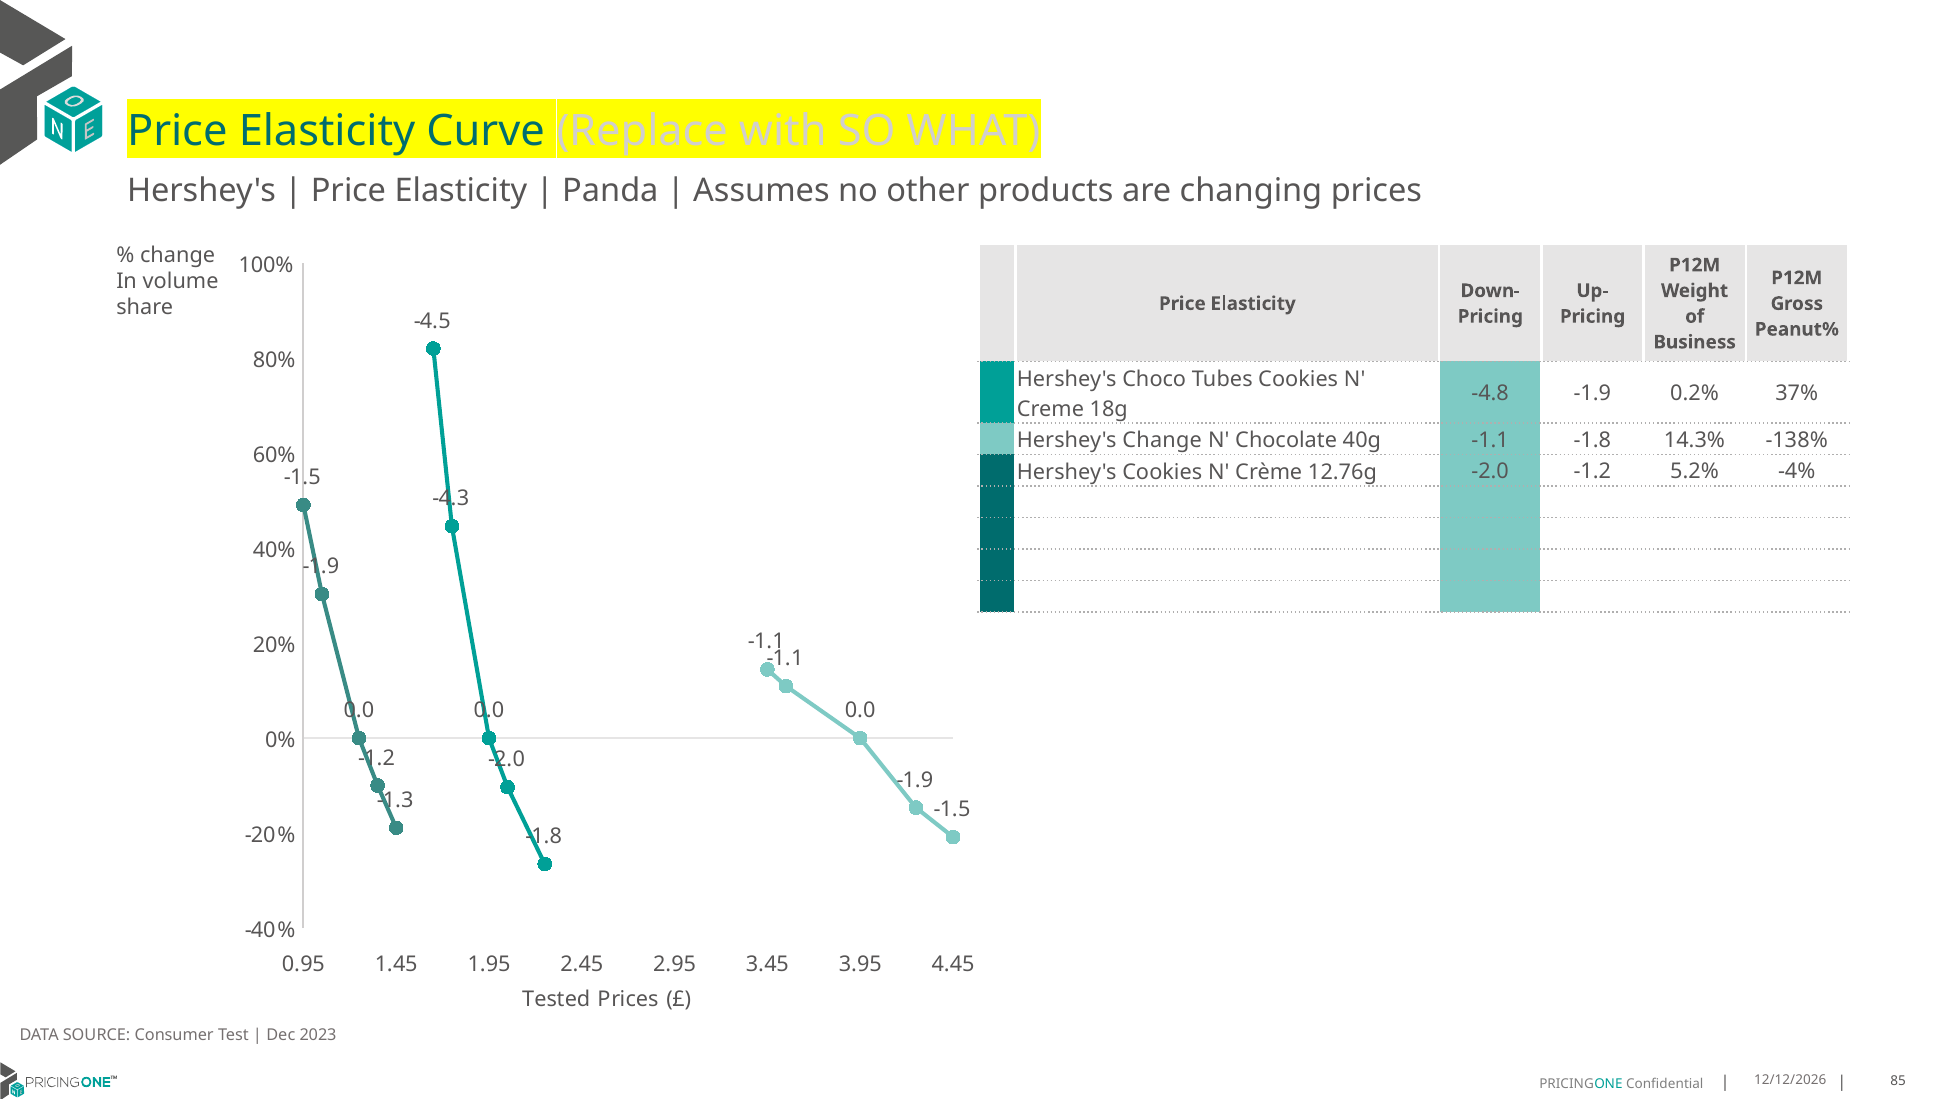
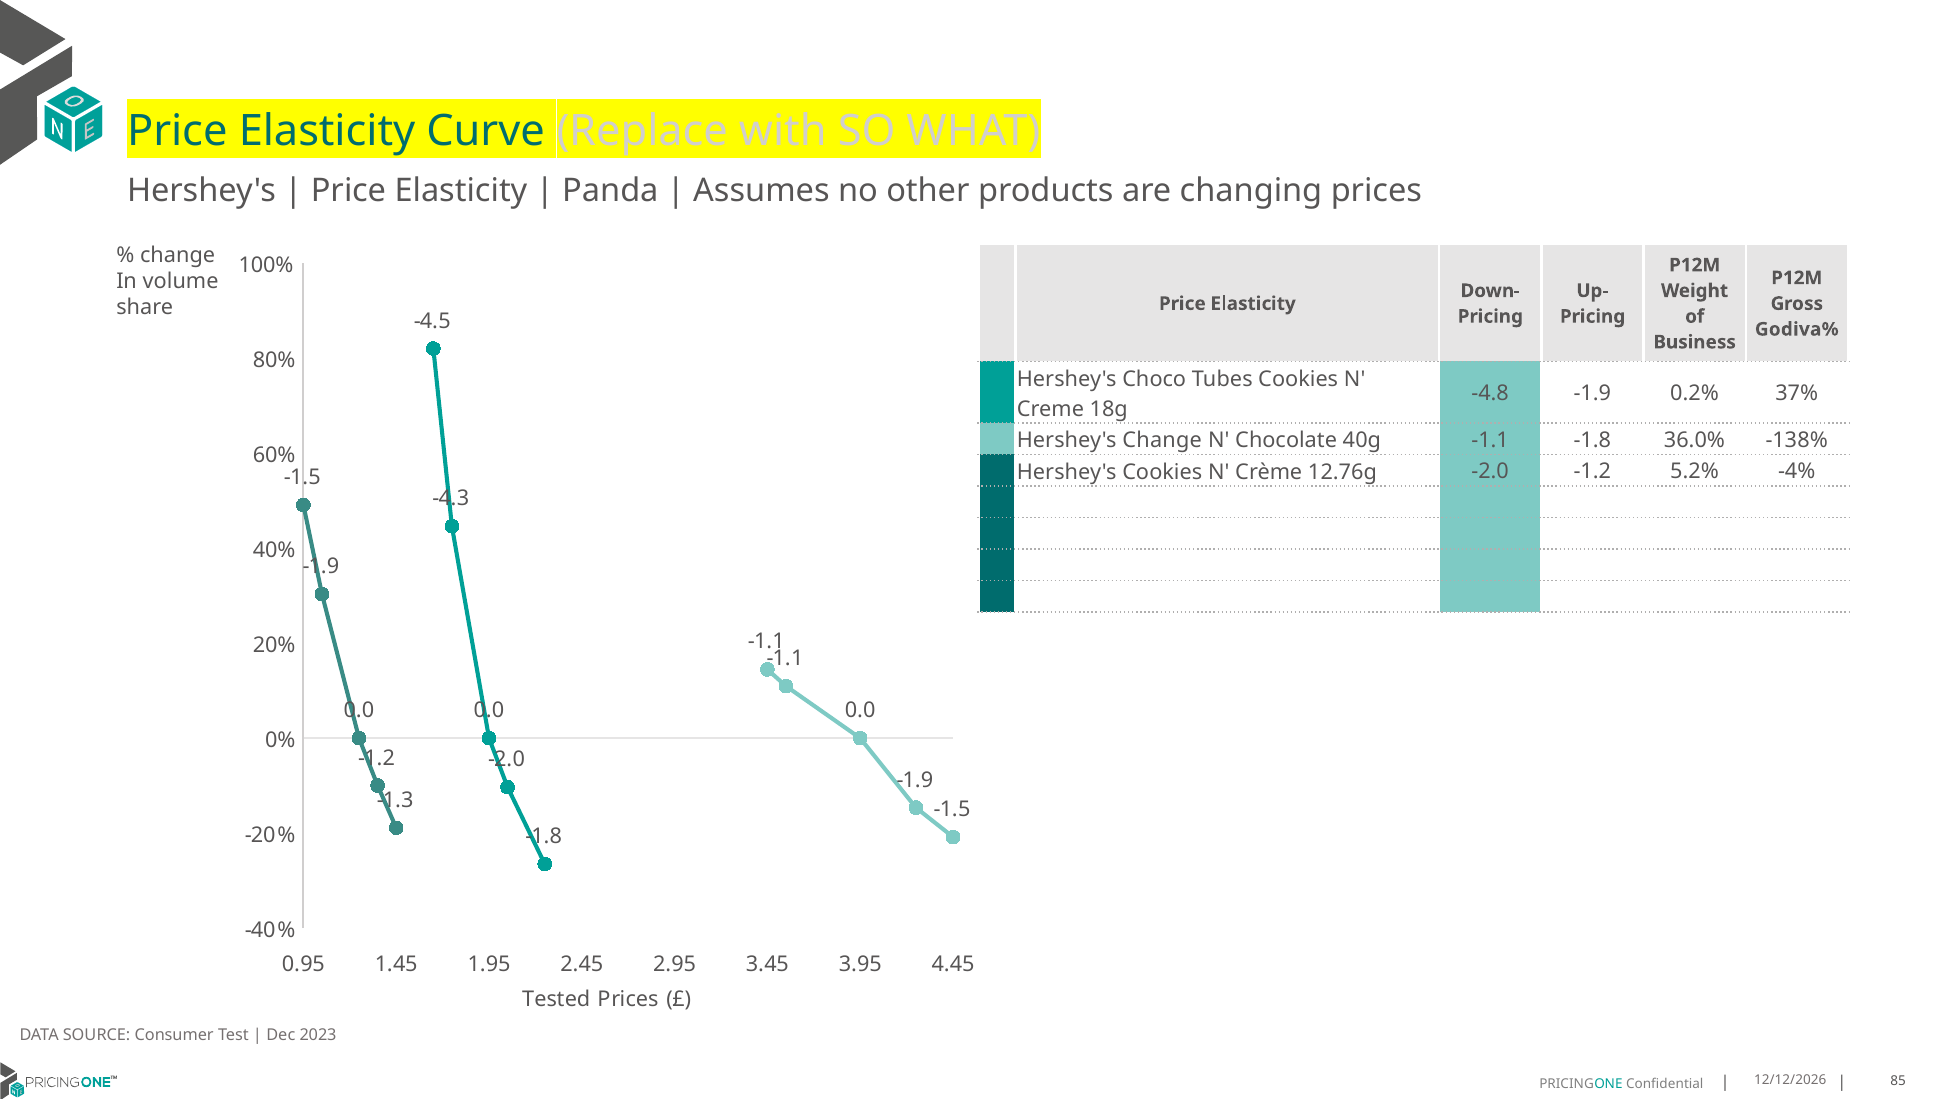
Peanut%: Peanut% -> Godiva%
14.3%: 14.3% -> 36.0%
